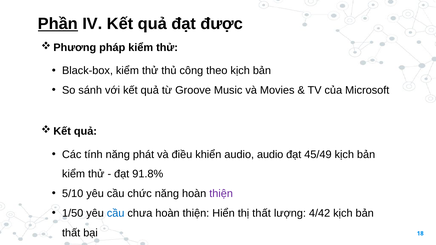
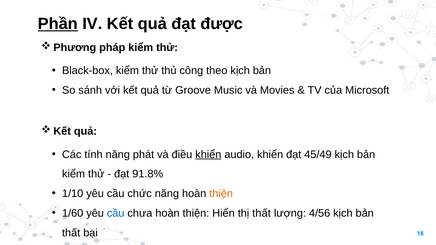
khiển at (208, 155) underline: none -> present
audio audio: audio -> khiển
5/10: 5/10 -> 1/10
thiện at (221, 194) colour: purple -> orange
1/50: 1/50 -> 1/60
4/42: 4/42 -> 4/56
